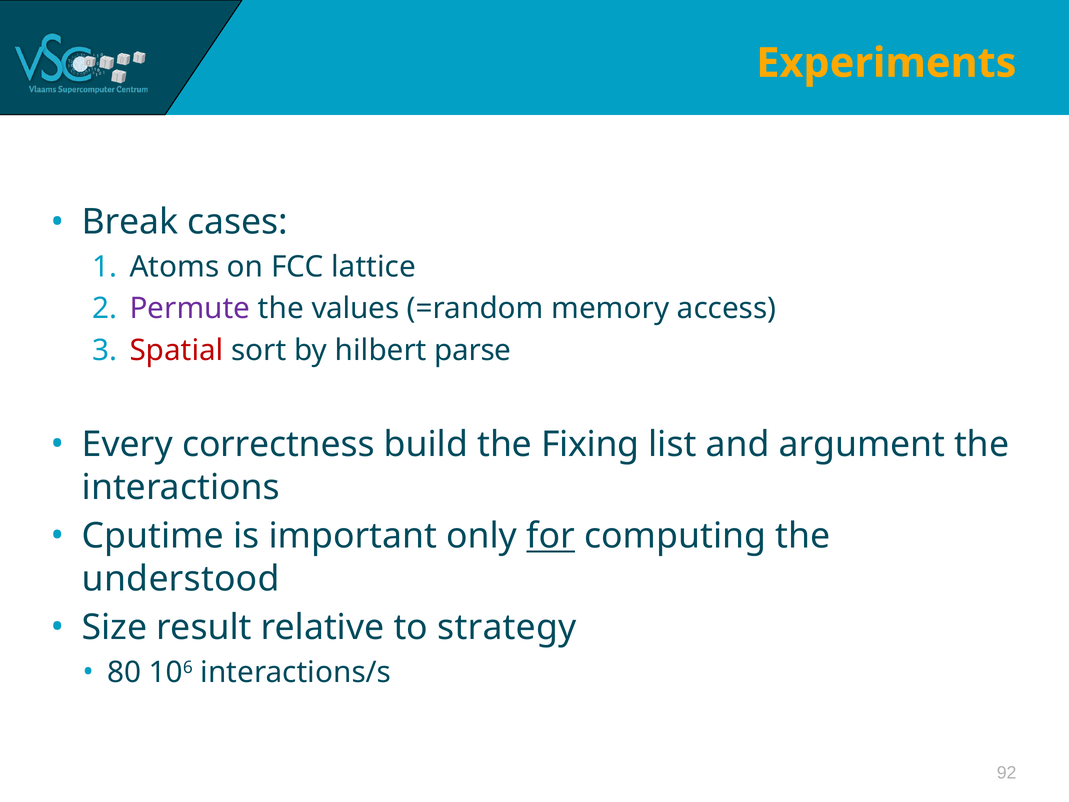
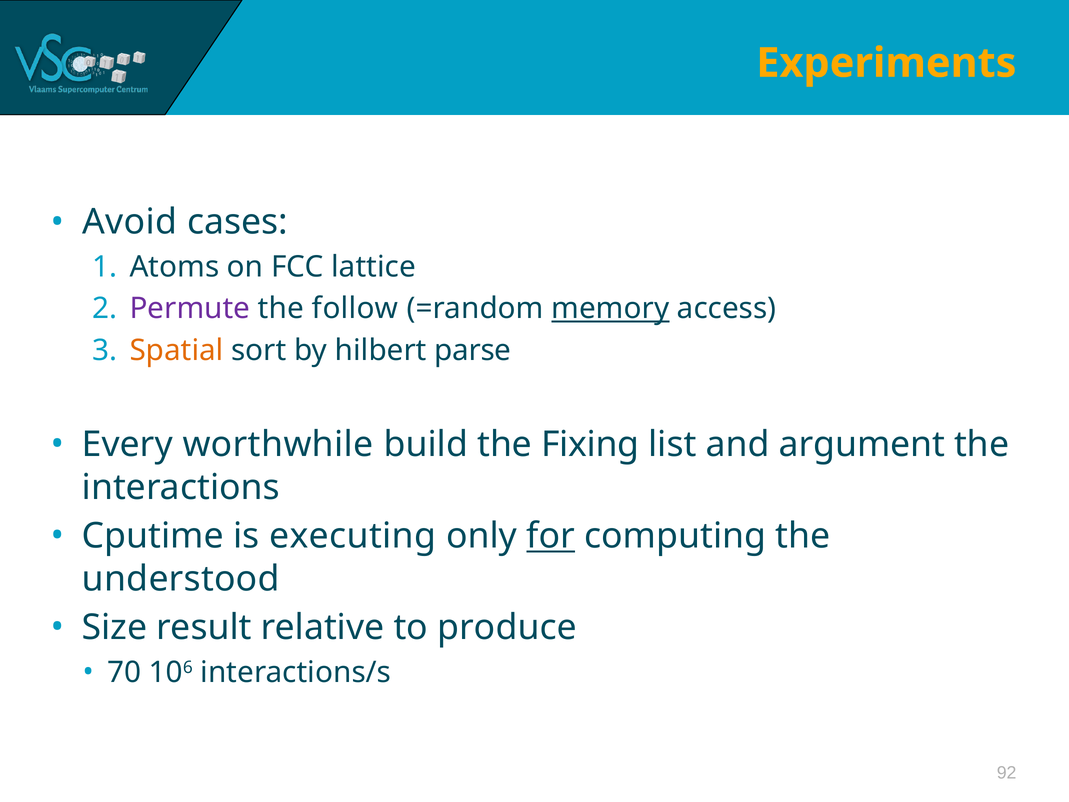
Break: Break -> Avoid
values: values -> follow
memory underline: none -> present
Spatial colour: red -> orange
correctness: correctness -> worthwhile
important: important -> executing
strategy: strategy -> produce
80: 80 -> 70
